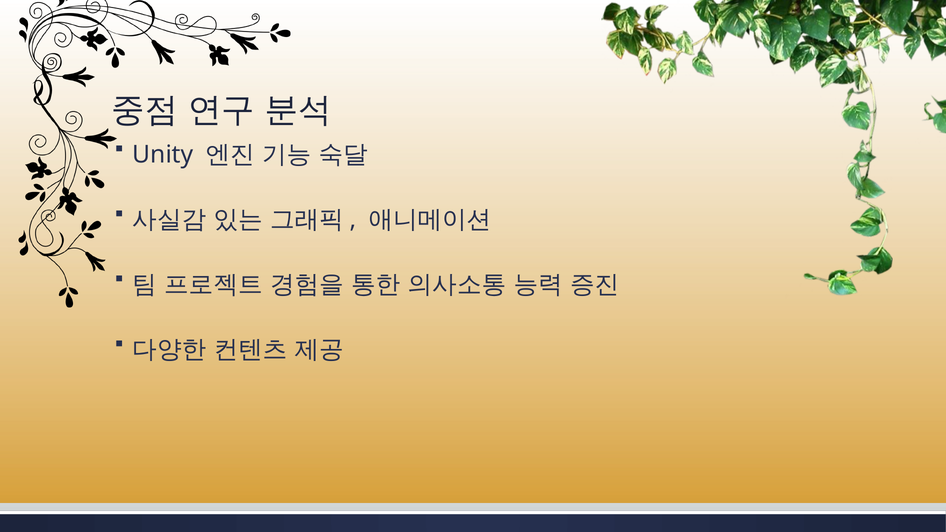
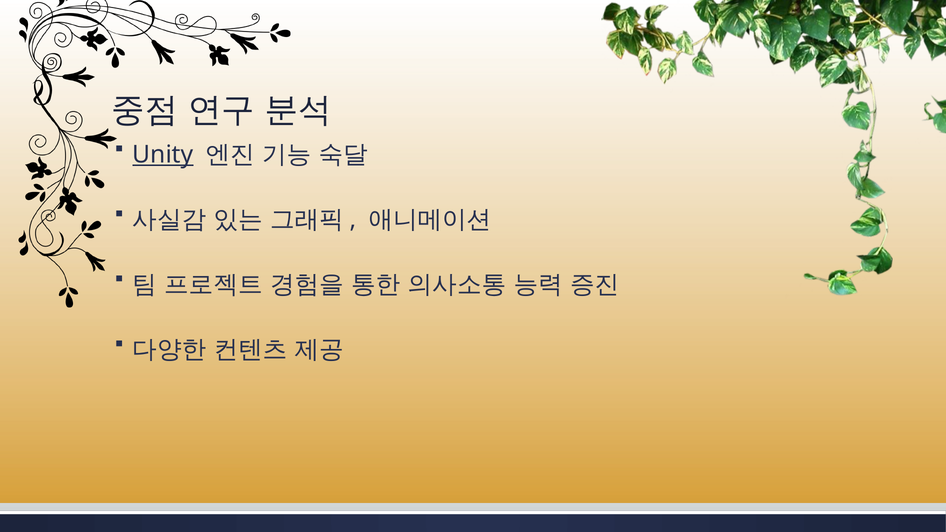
Unity underline: none -> present
